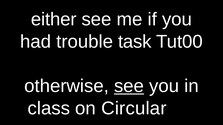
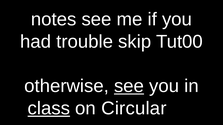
either: either -> notes
task: task -> skip
class underline: none -> present
